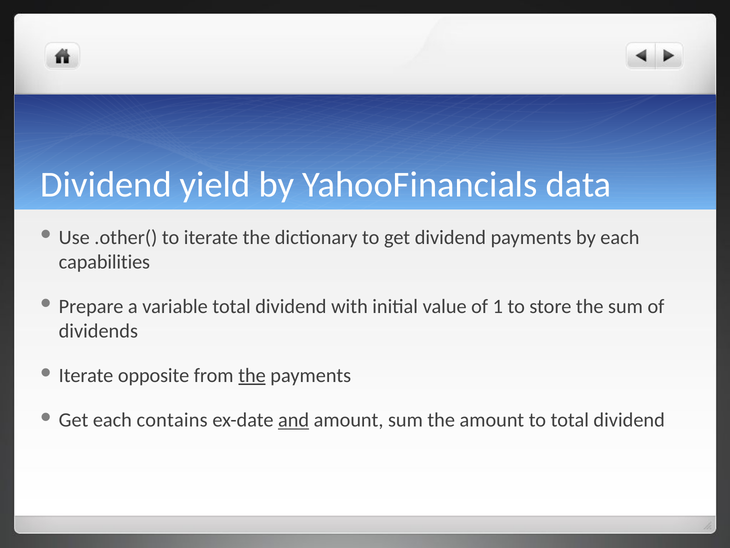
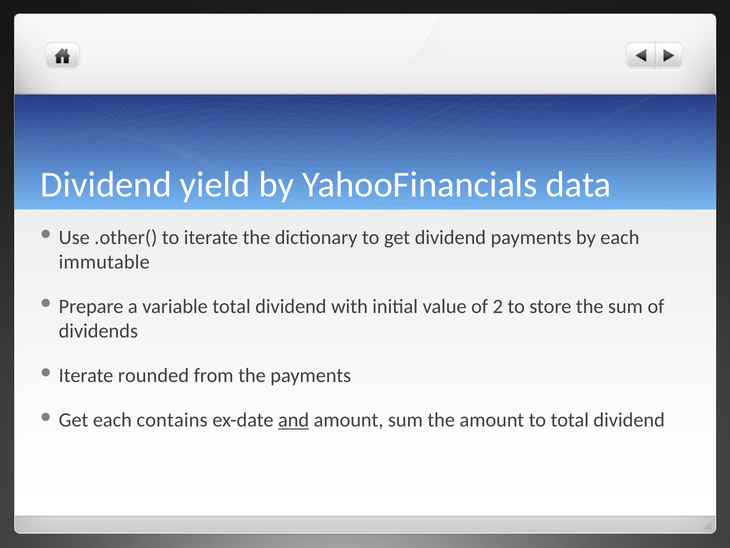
capabilities: capabilities -> immutable
1: 1 -> 2
opposite: opposite -> rounded
the at (252, 375) underline: present -> none
